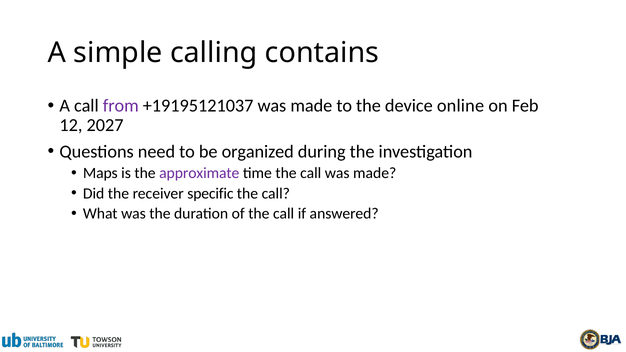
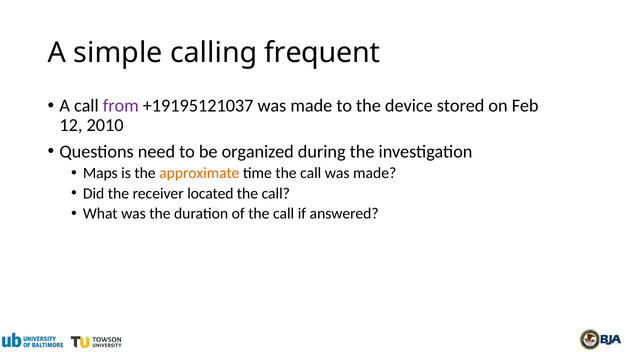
contains: contains -> frequent
online: online -> stored
2027: 2027 -> 2010
approximate colour: purple -> orange
specific: specific -> located
